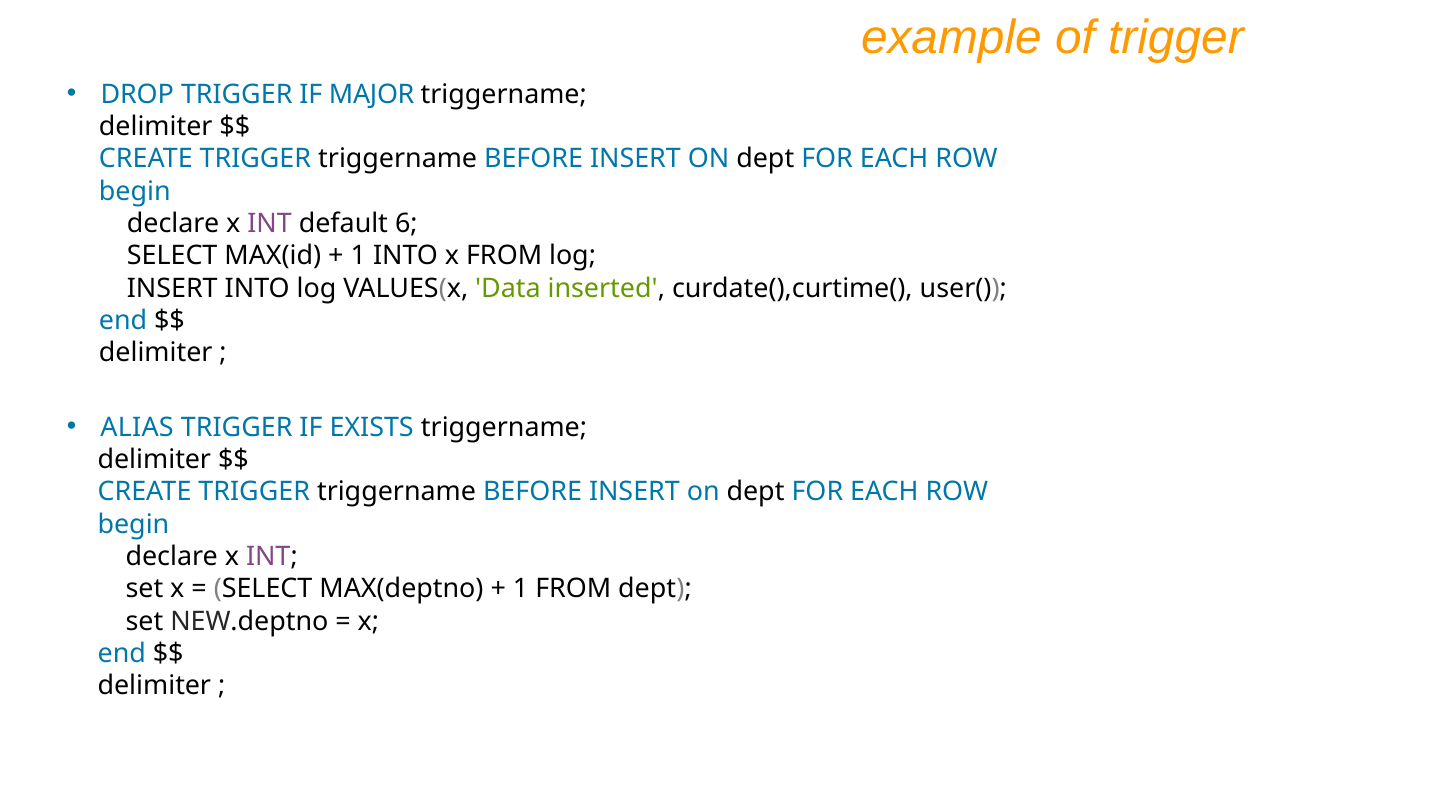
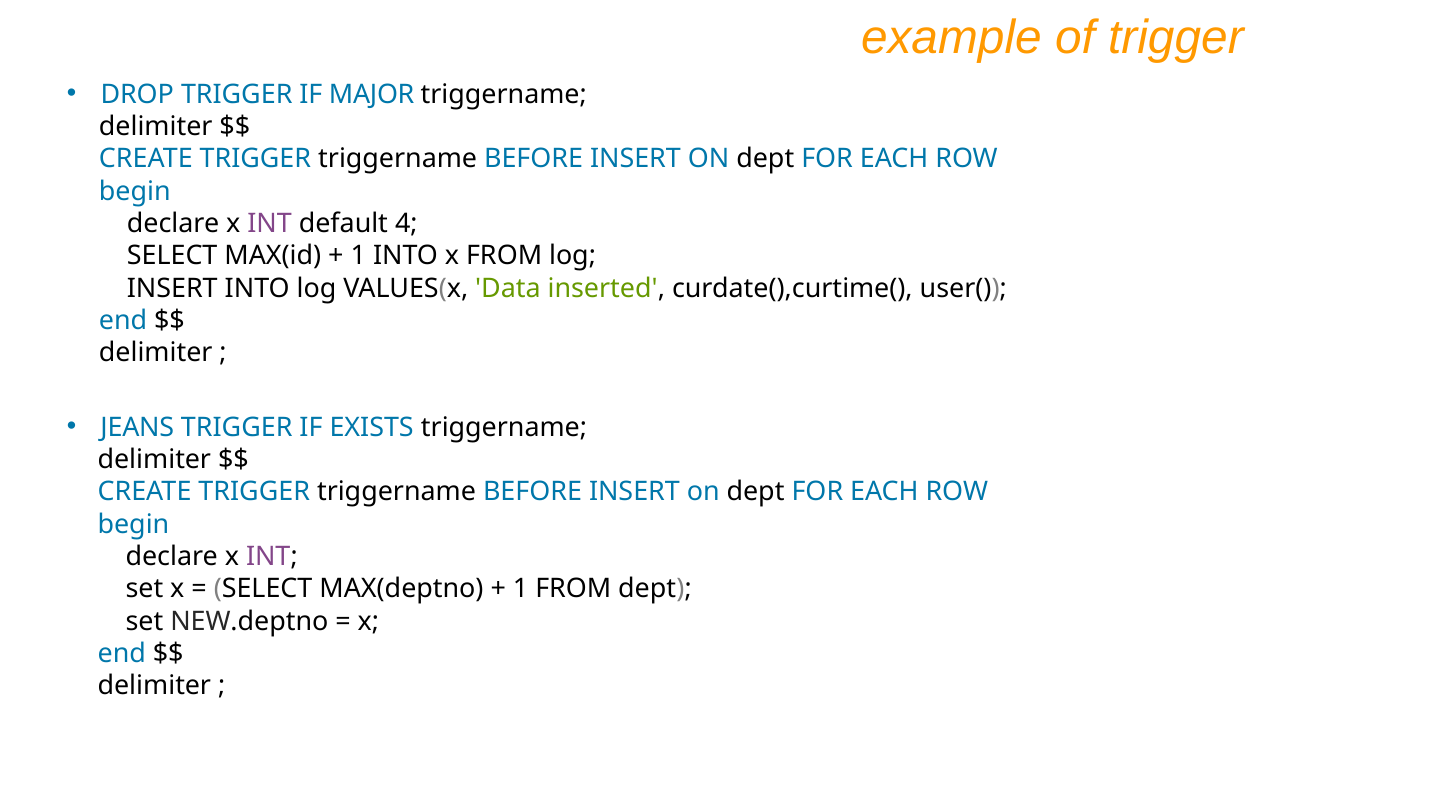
6: 6 -> 4
ALIAS: ALIAS -> JEANS
